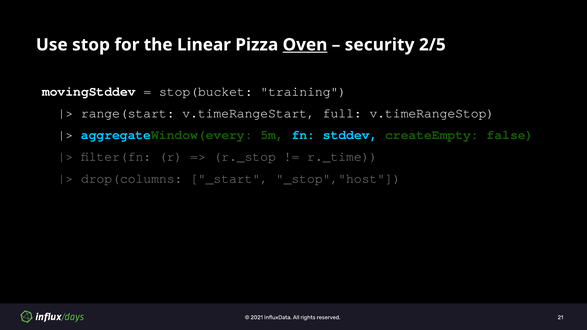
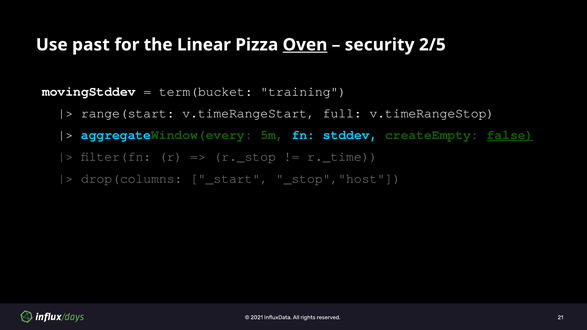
stop: stop -> past
stop(bucket: stop(bucket -> term(bucket
false underline: none -> present
